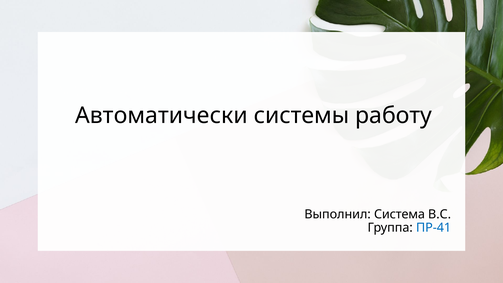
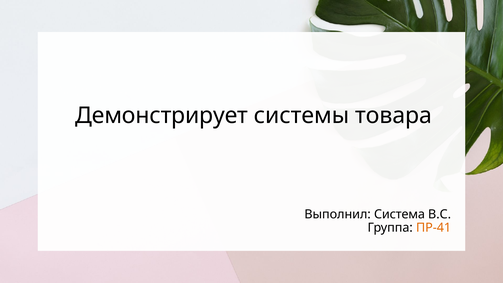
Автоматически: Автоматически -> Демонстрирует
работу: работу -> товара
ПР-41 colour: blue -> orange
